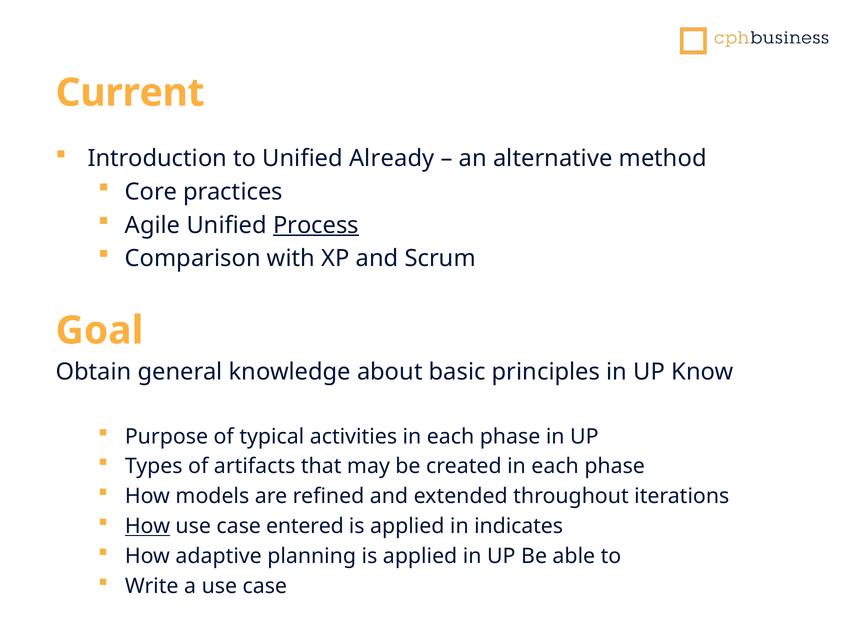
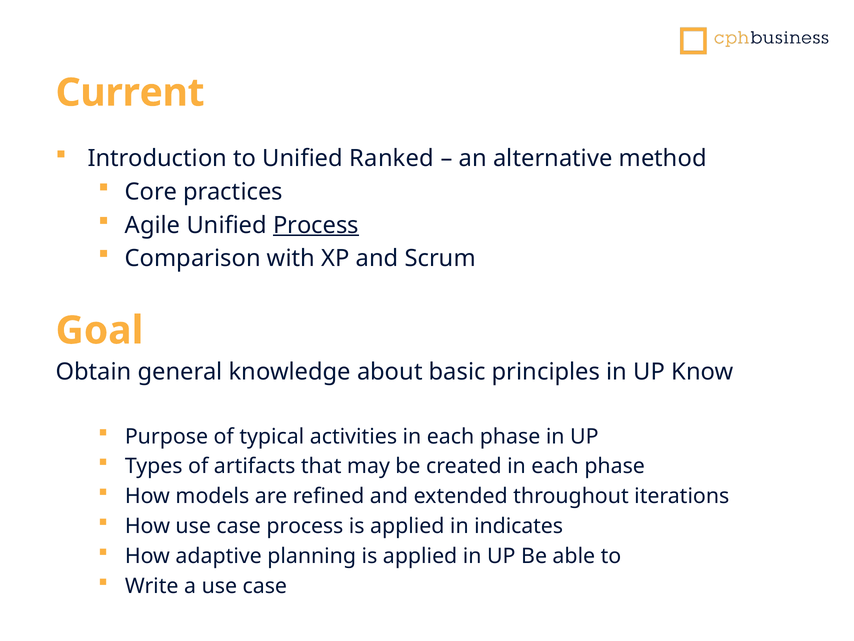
Already: Already -> Ranked
How at (148, 526) underline: present -> none
case entered: entered -> process
